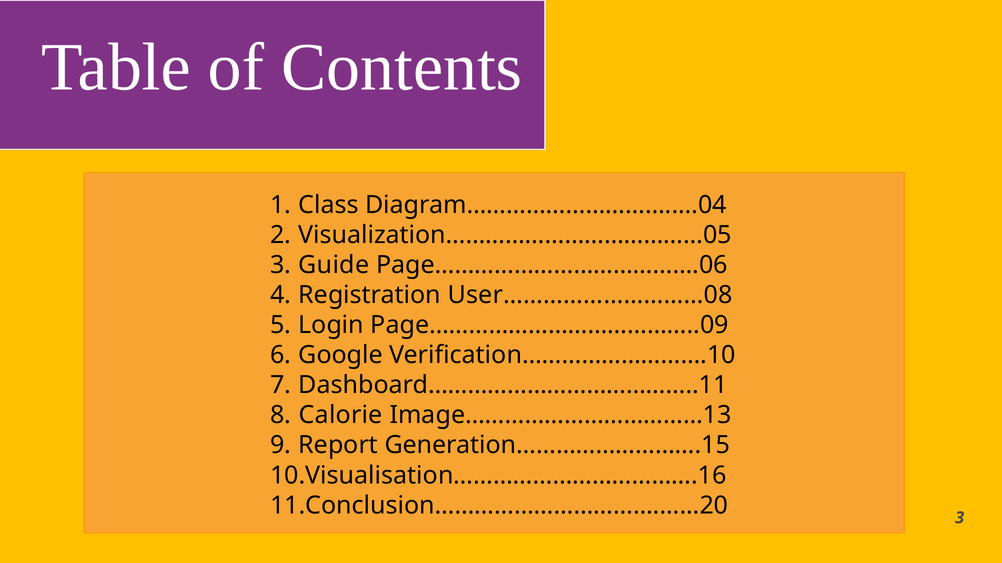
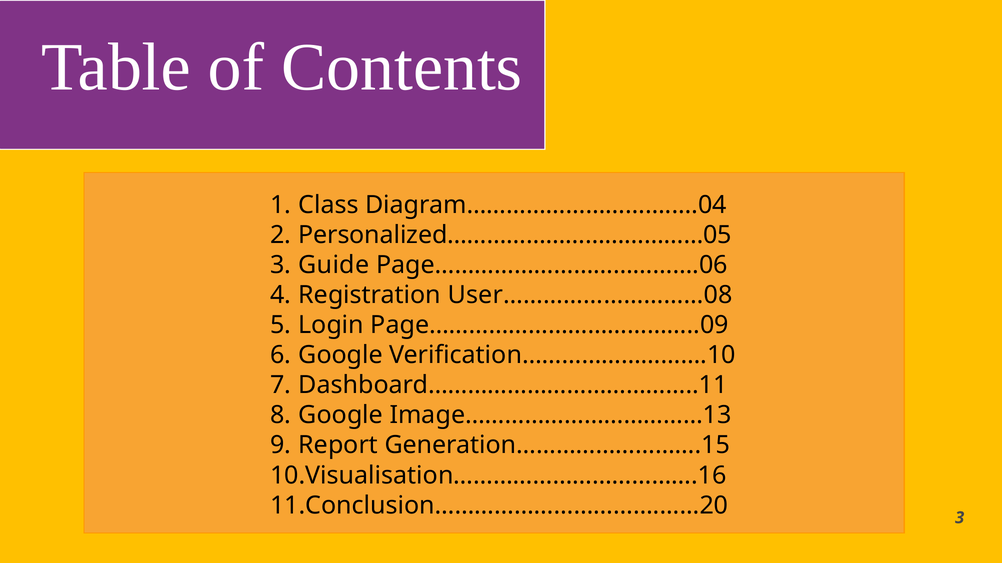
Visualization…………………………………05: Visualization…………………………………05 -> Personalized…………………………………05
Calorie at (341, 416): Calorie -> Google
